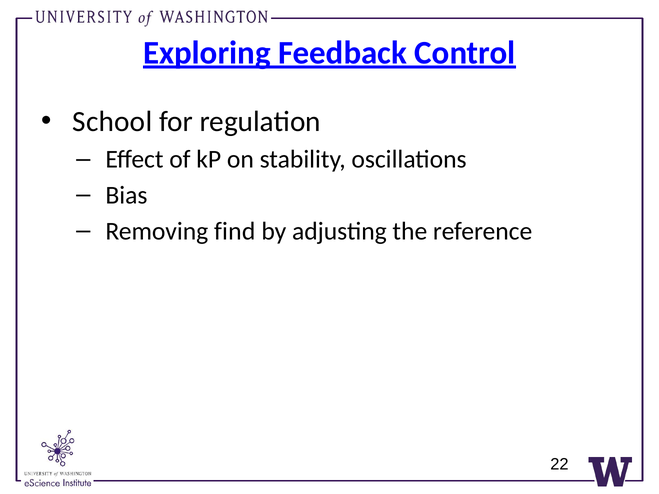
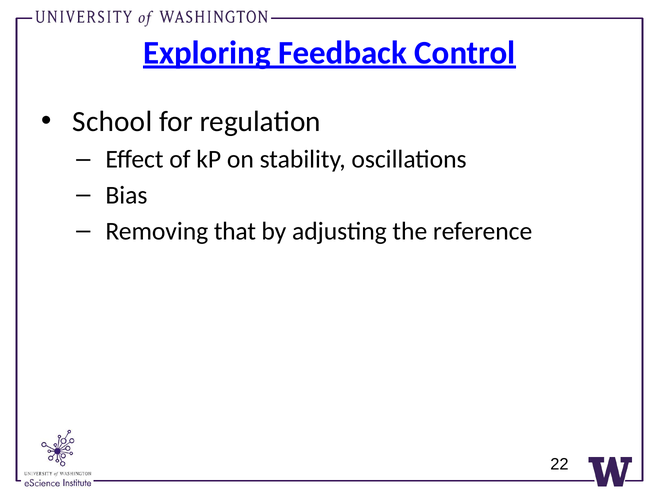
find: find -> that
